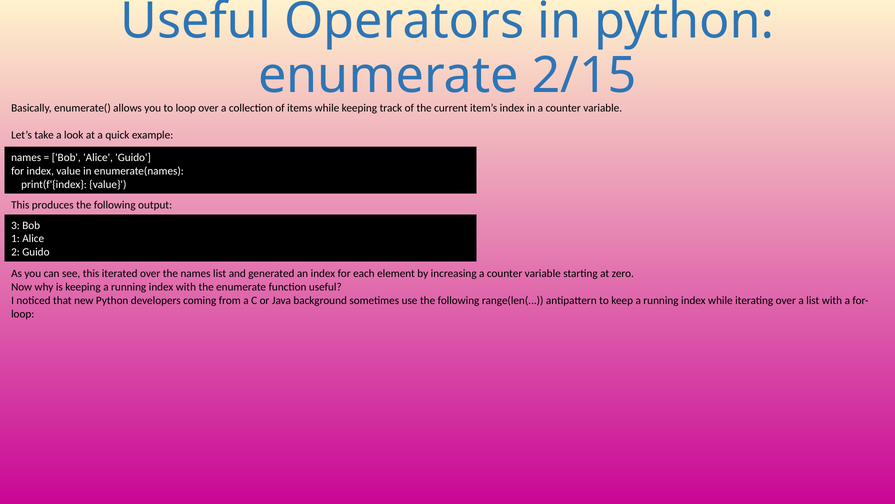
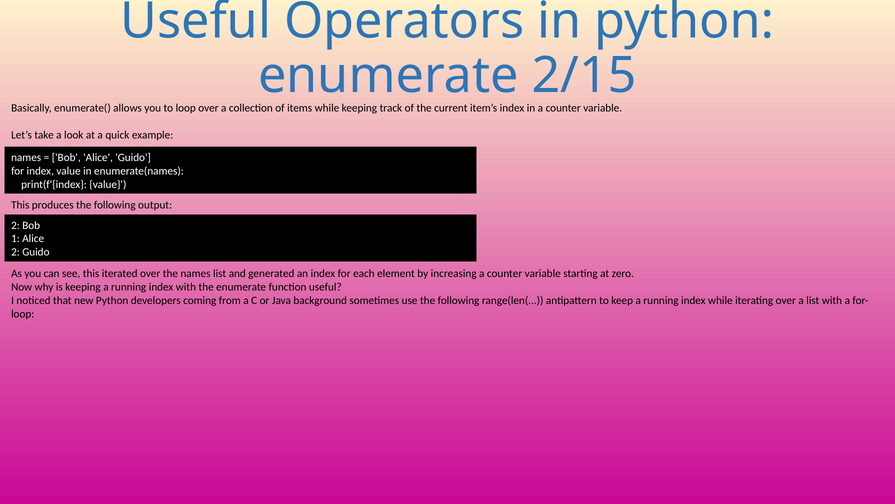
3 at (15, 225): 3 -> 2
